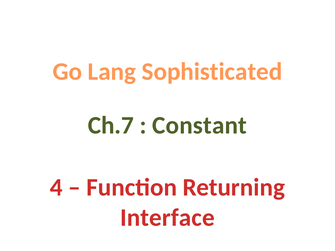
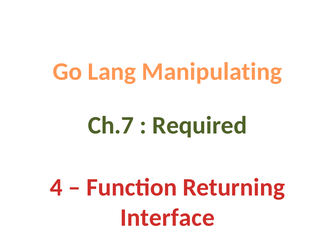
Sophisticated: Sophisticated -> Manipulating
Constant: Constant -> Required
